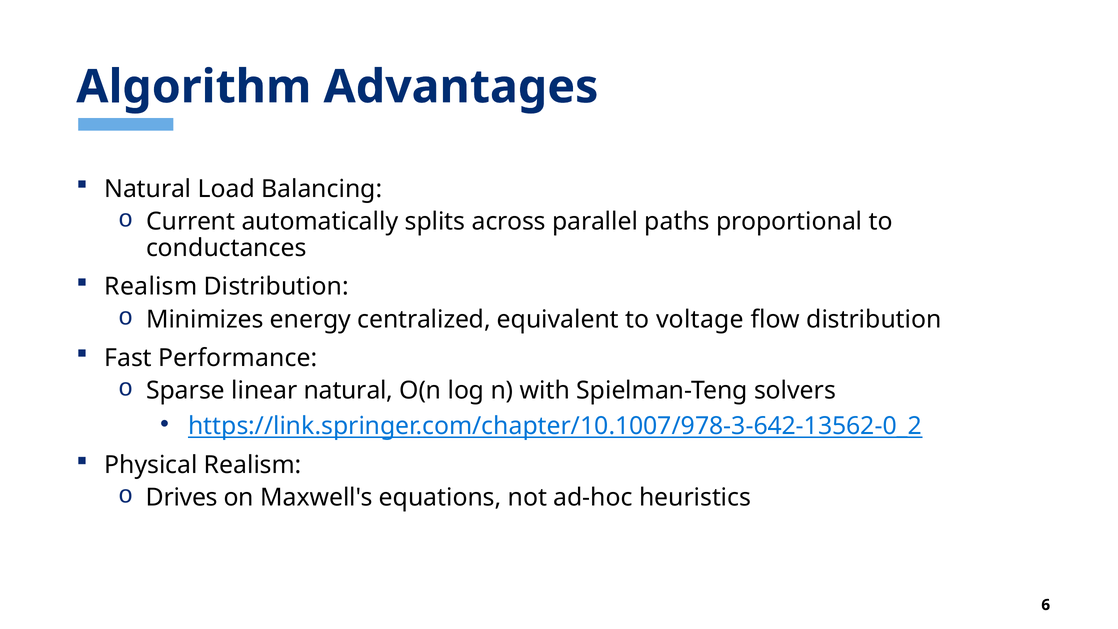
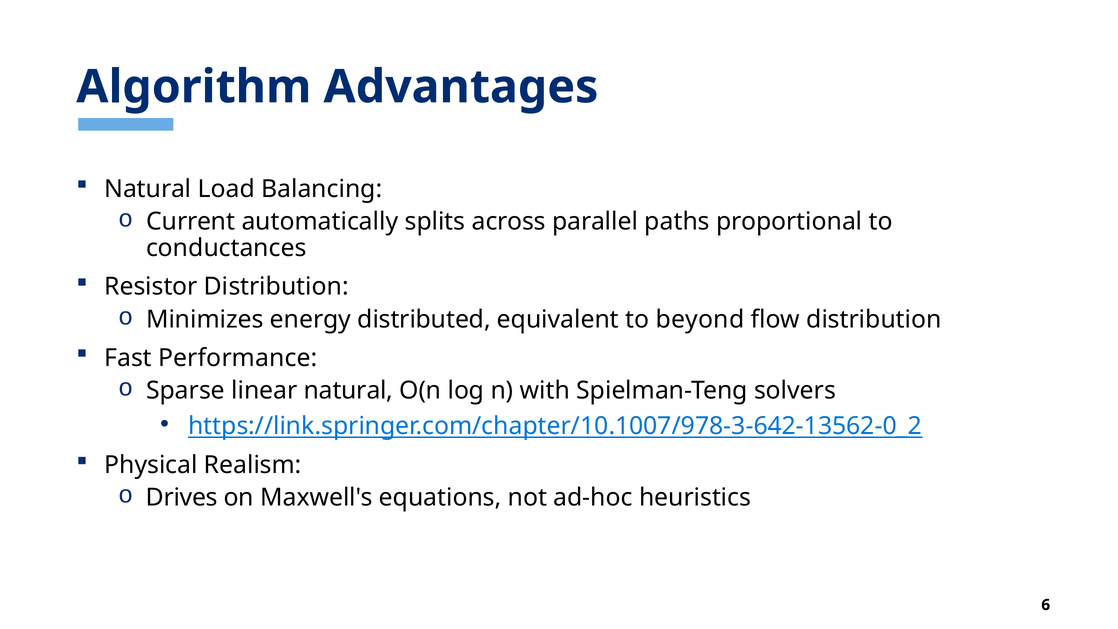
Realism at (151, 287): Realism -> Resistor
centralized: centralized -> distributed
voltage: voltage -> beyond
